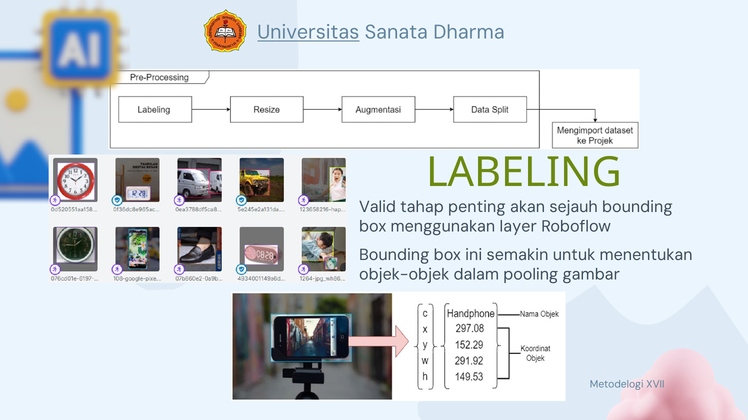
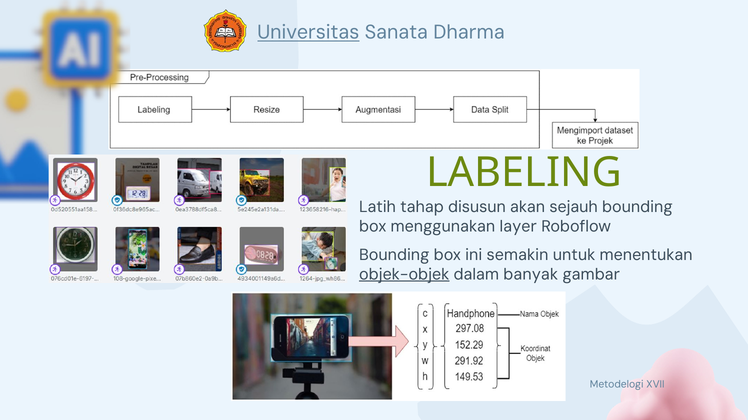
Valid: Valid -> Latih
penting: penting -> disusun
objek-objek underline: none -> present
pooling: pooling -> banyak
